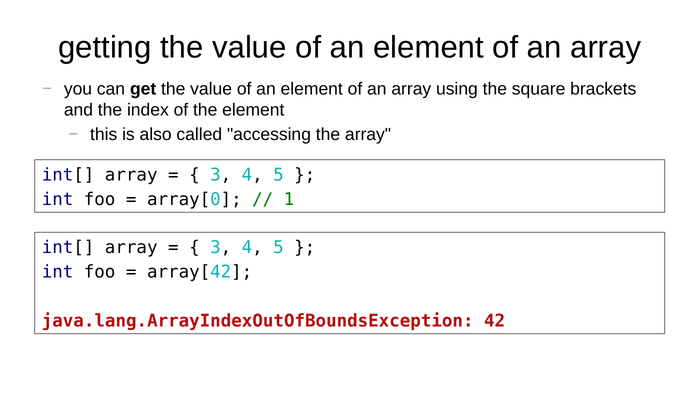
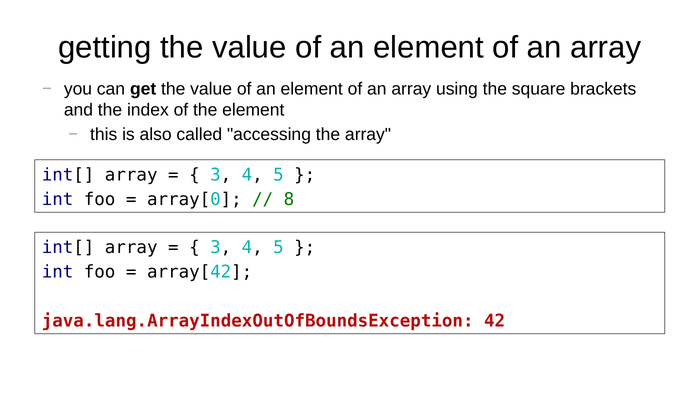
1: 1 -> 8
